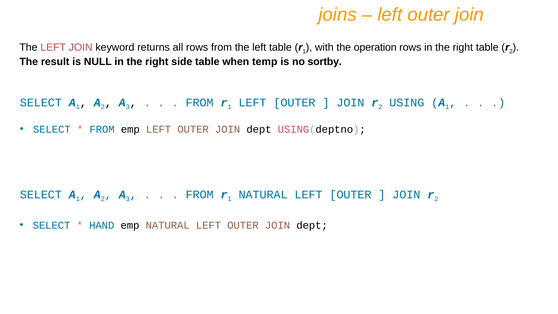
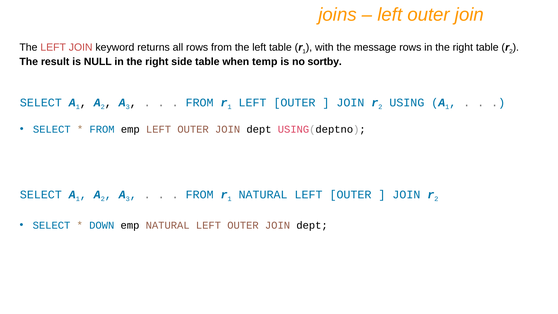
operation: operation -> message
HAND: HAND -> DOWN
